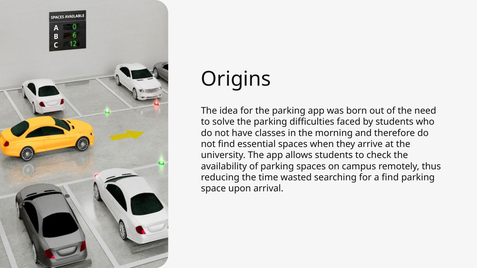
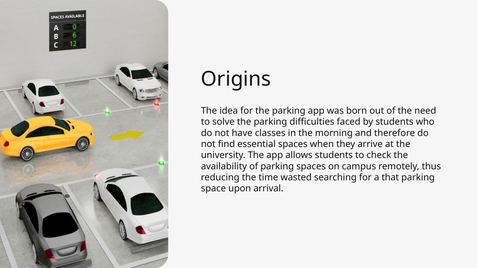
a find: find -> that
